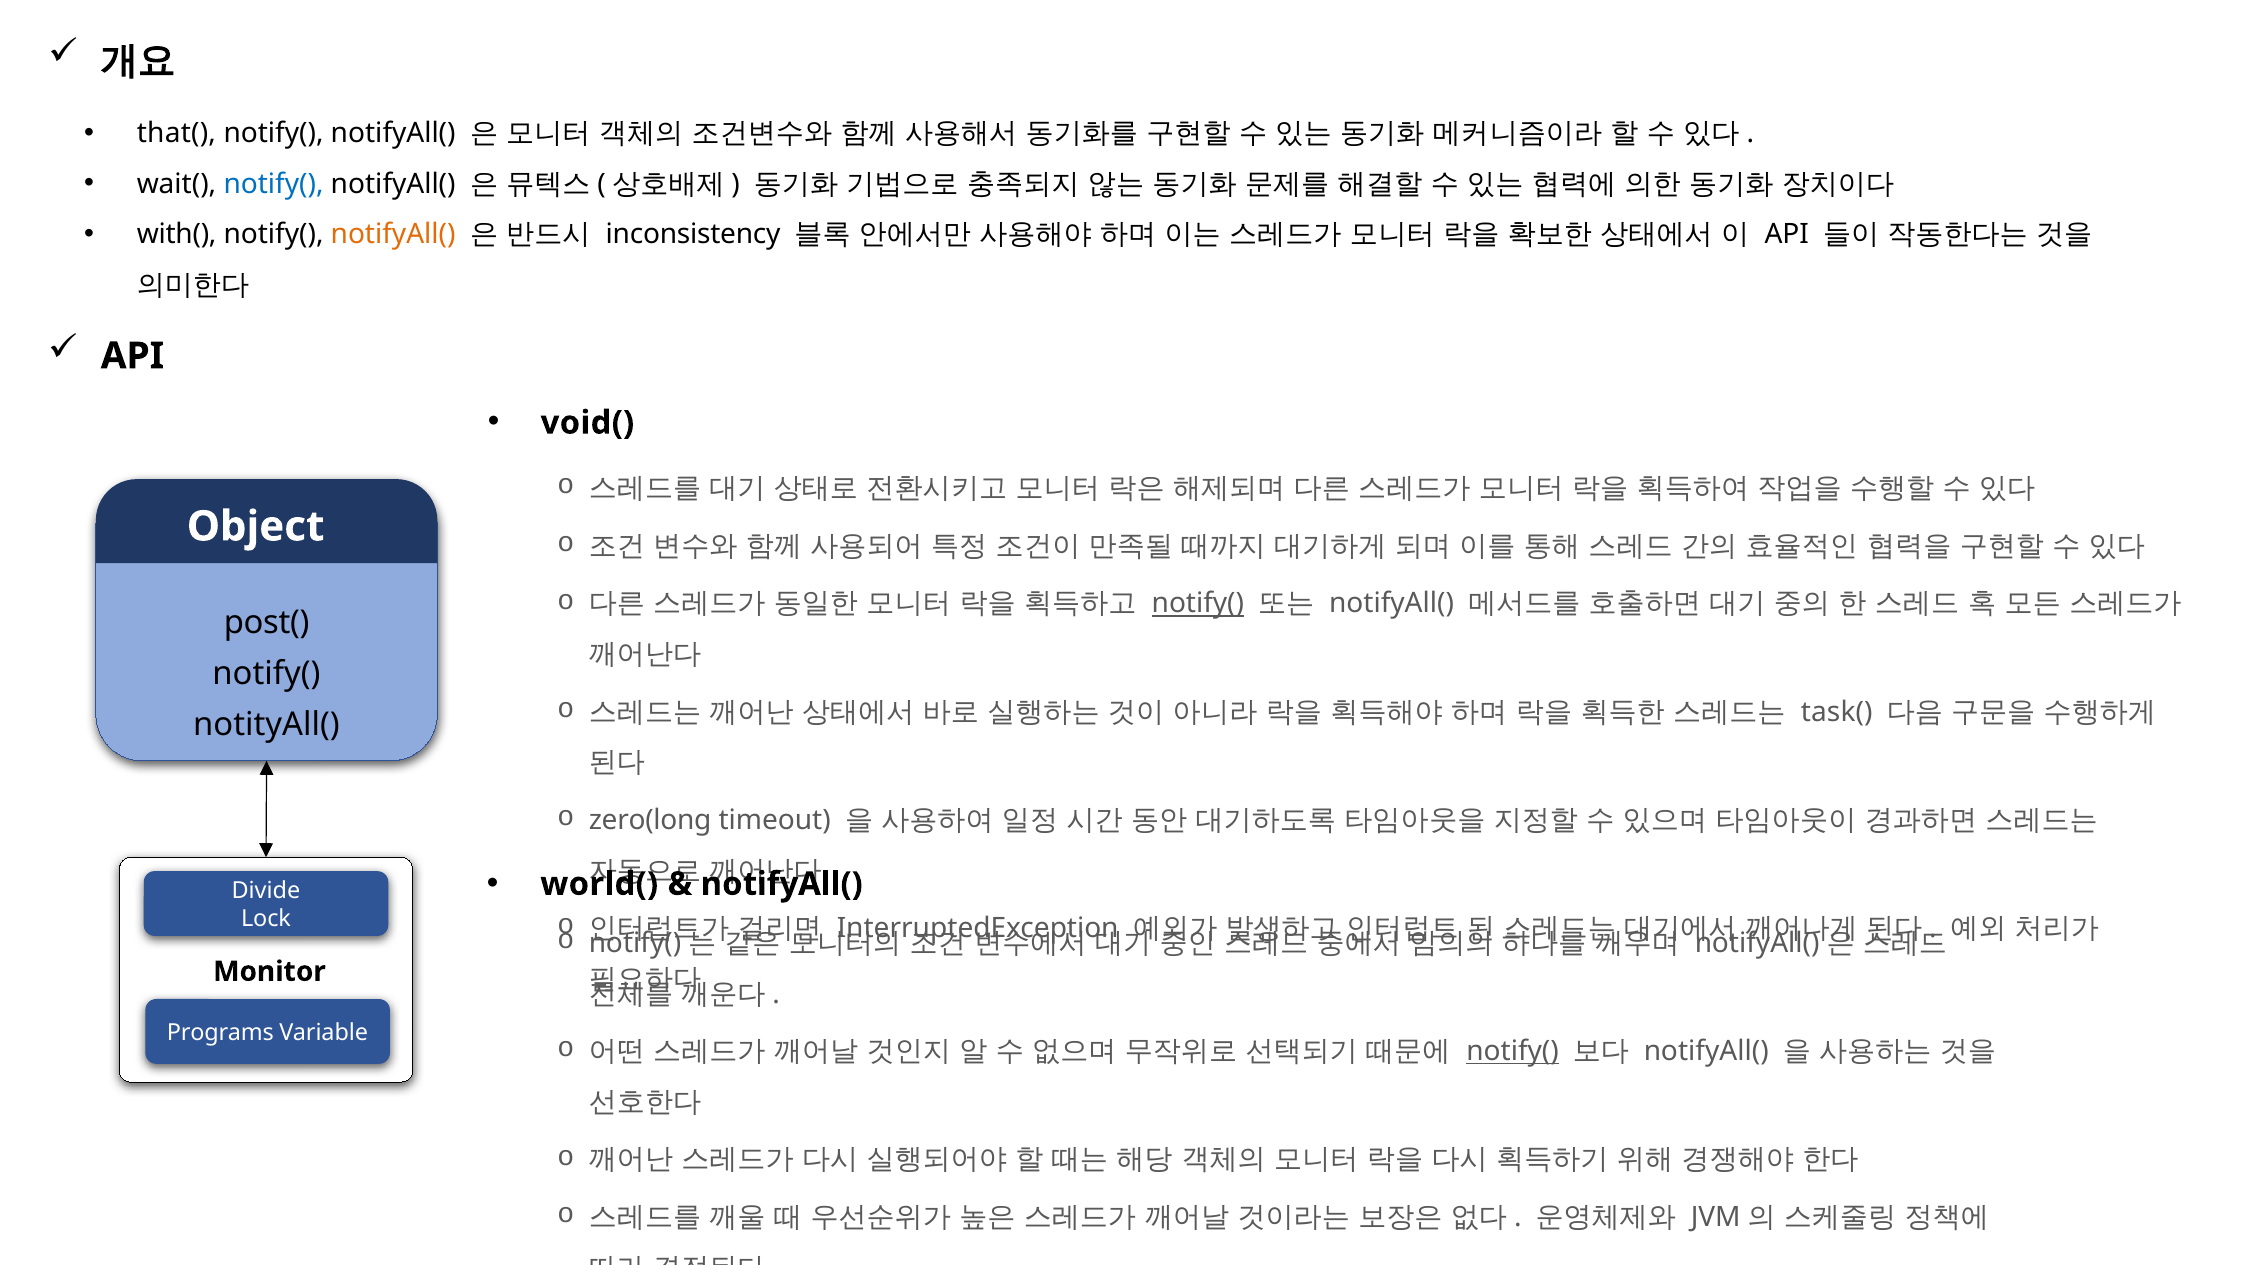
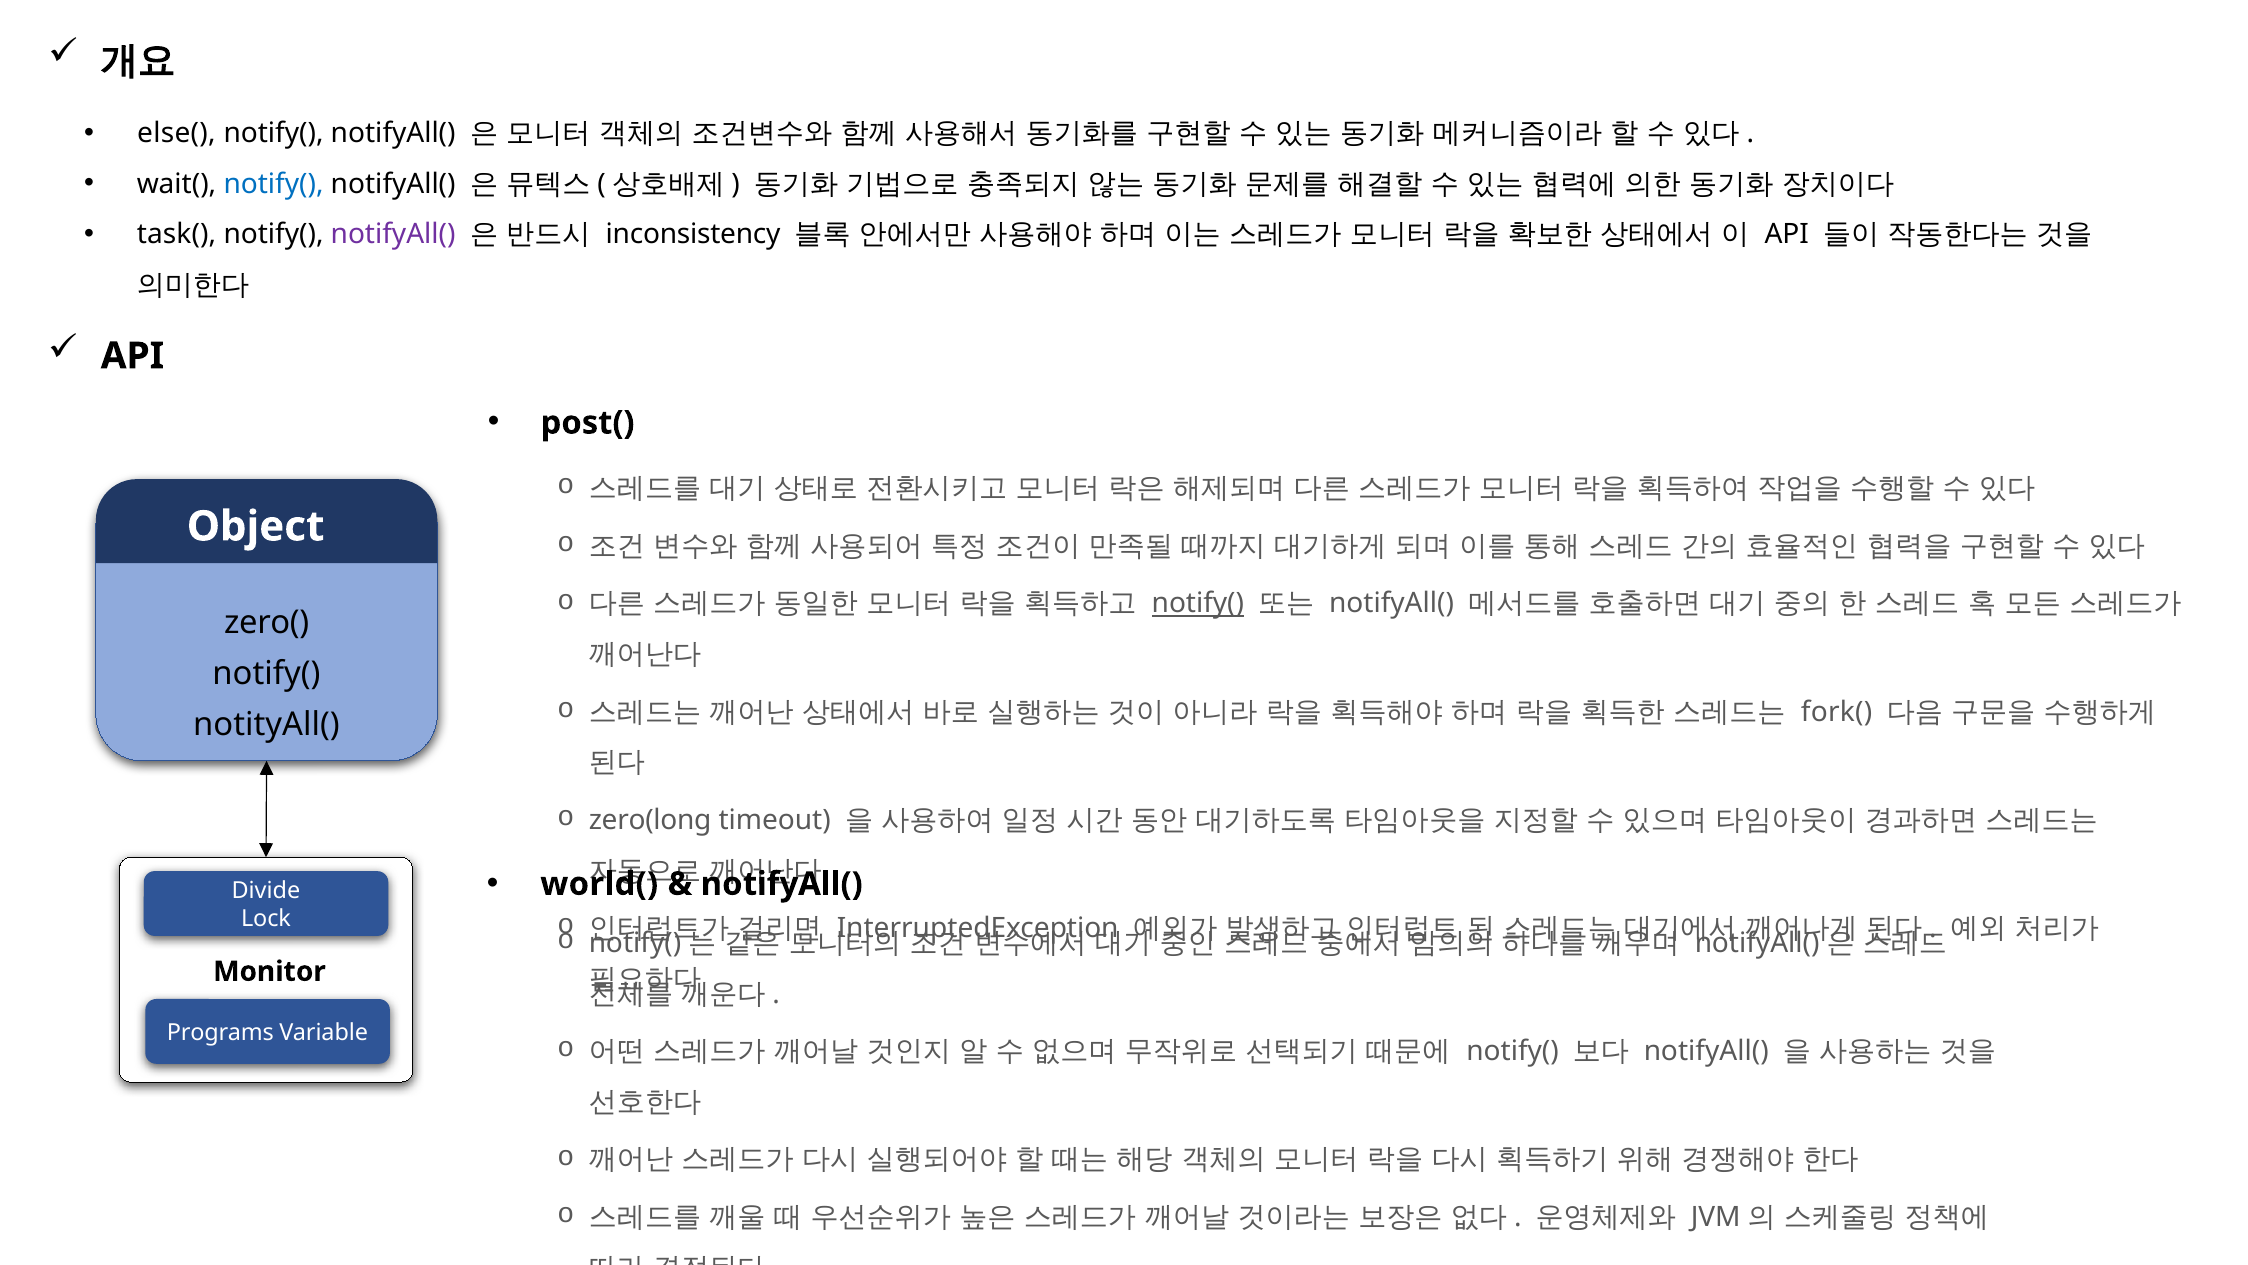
that(: that( -> else(
with(: with( -> task(
notifyAll( at (393, 234) colour: orange -> purple
void(: void( -> post(
post(: post( -> zero(
task(: task( -> fork(
notify( at (1513, 1051) underline: present -> none
